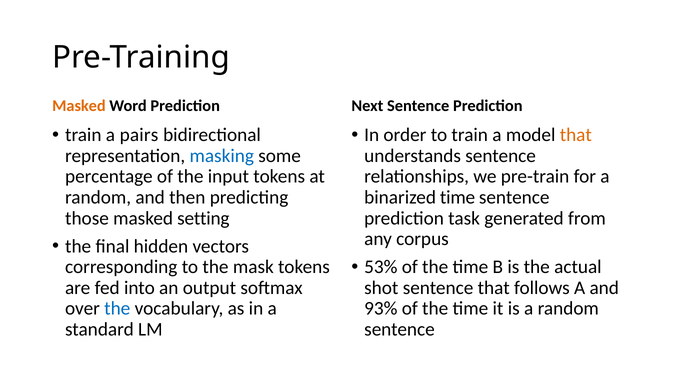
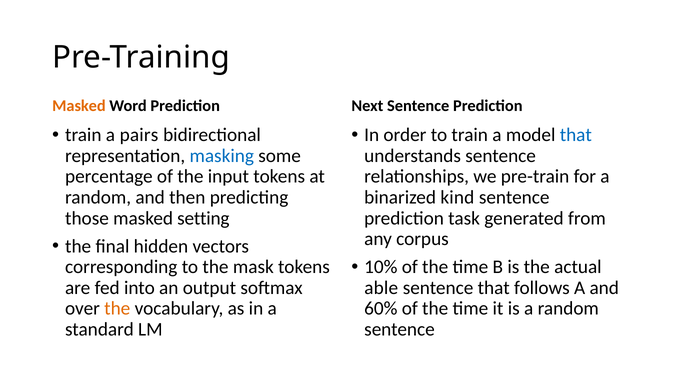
that at (576, 135) colour: orange -> blue
binarized time: time -> kind
53%: 53% -> 10%
shot: shot -> able
the at (117, 308) colour: blue -> orange
93%: 93% -> 60%
